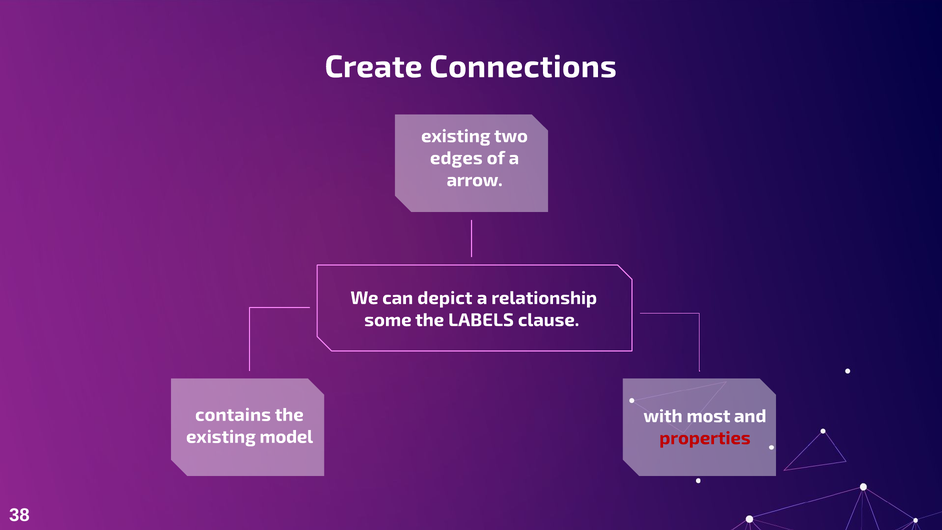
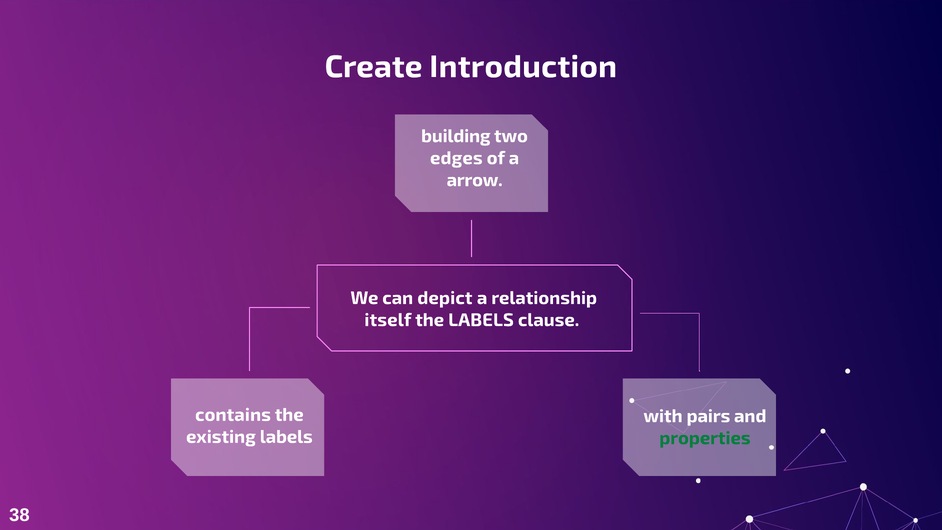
Connections: Connections -> Introduction
existing at (456, 136): existing -> building
some: some -> itself
most: most -> pairs
existing model: model -> labels
properties colour: red -> green
